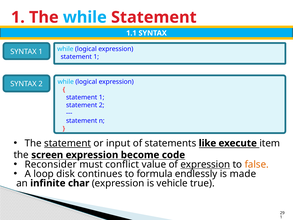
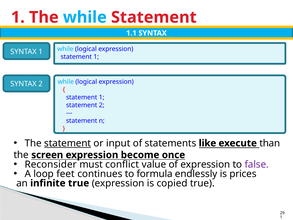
item: item -> than
code: code -> once
expression at (205, 164) underline: present -> none
false colour: orange -> purple
disk: disk -> feet
made: made -> prices
infinite char: char -> true
vehicle: vehicle -> copied
